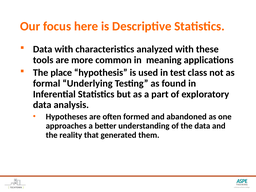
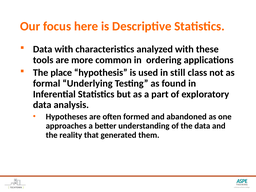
meaning: meaning -> ordering
test: test -> still
